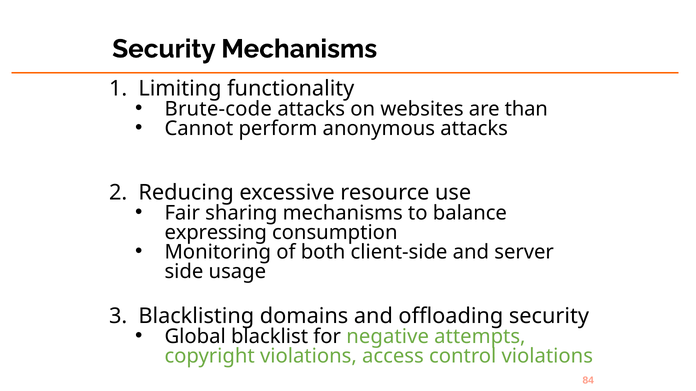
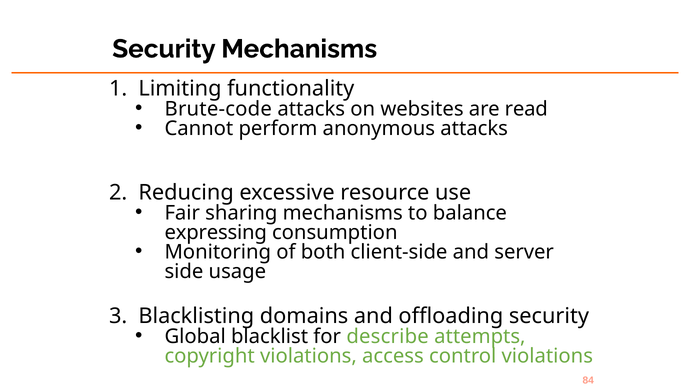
than: than -> read
negative: negative -> describe
